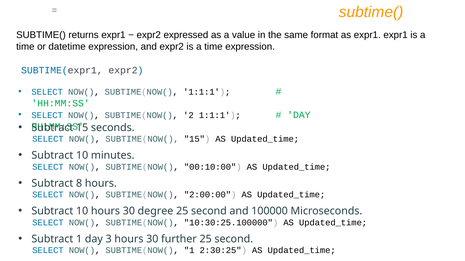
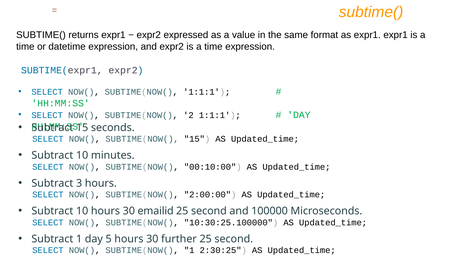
8: 8 -> 3
degree: degree -> emailid
3: 3 -> 5
